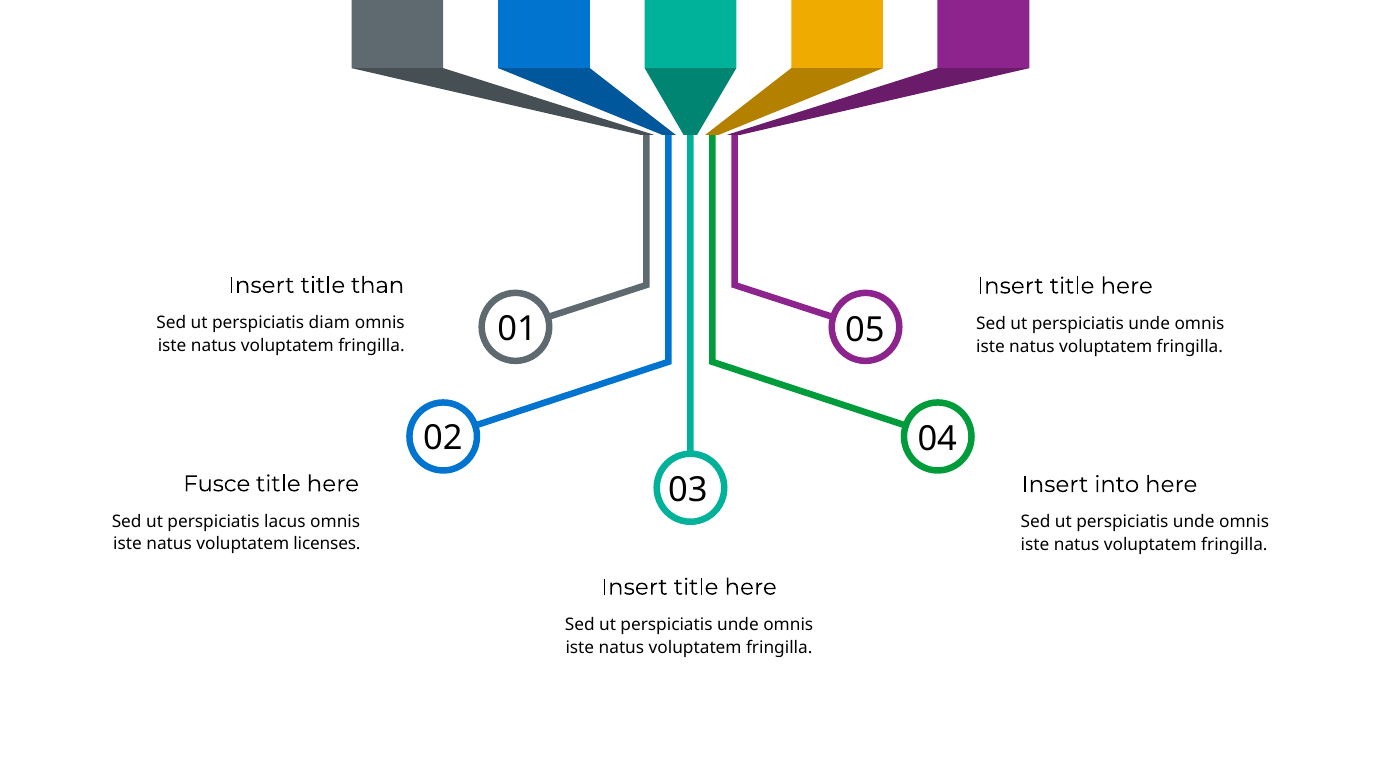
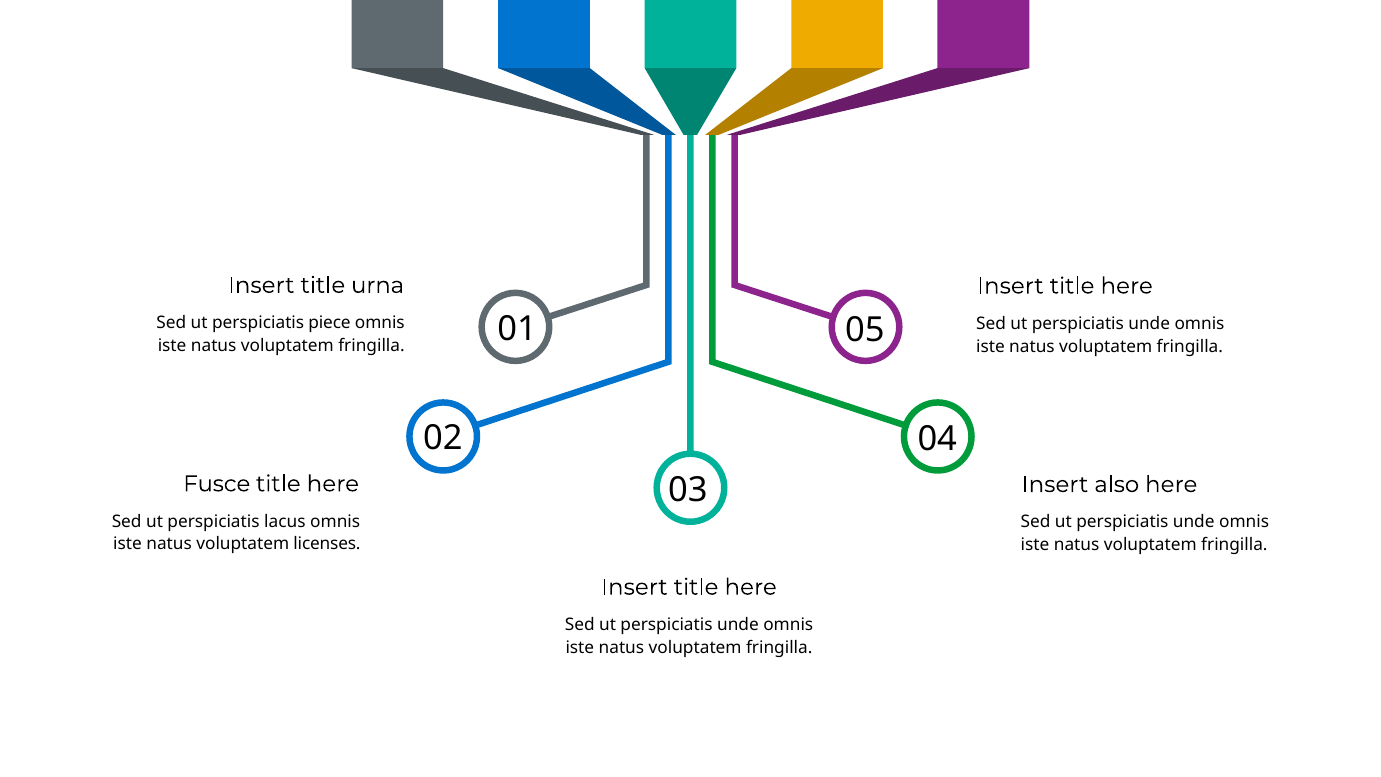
than: than -> urna
diam: diam -> piece
into: into -> also
